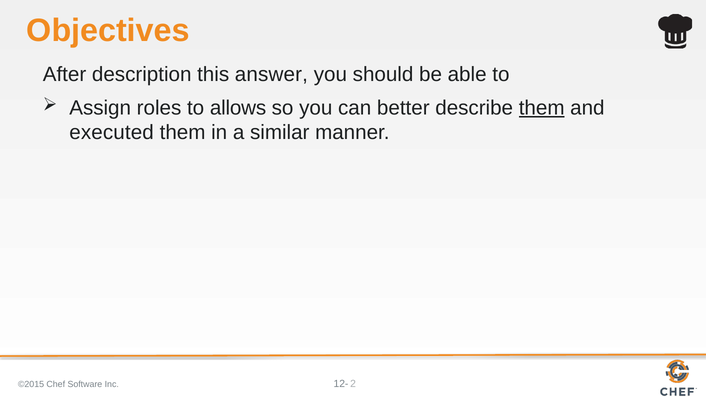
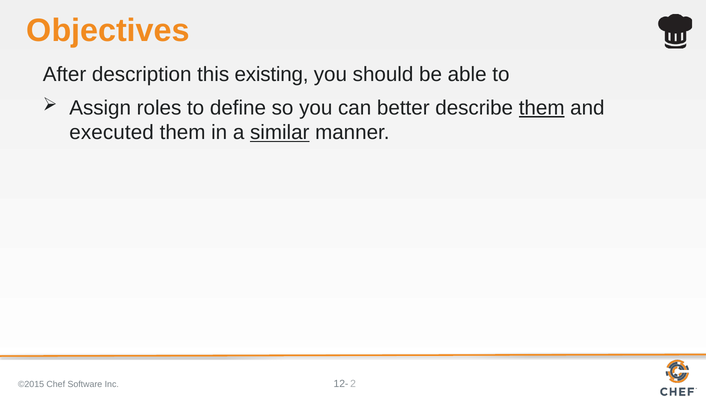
answer: answer -> existing
allows: allows -> define
similar underline: none -> present
